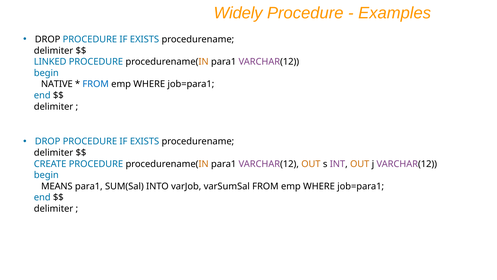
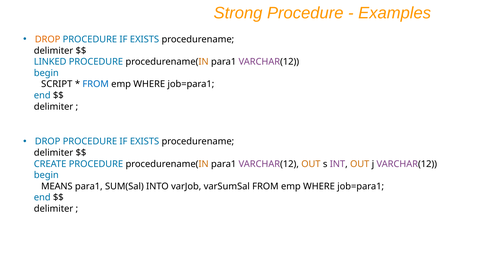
Widely: Widely -> Strong
DROP at (48, 39) colour: black -> orange
NATIVE: NATIVE -> SCRIPT
